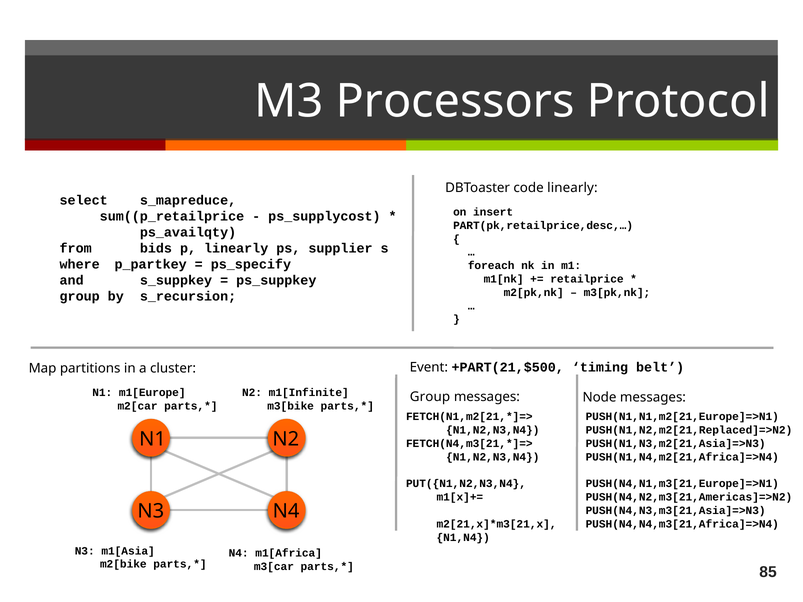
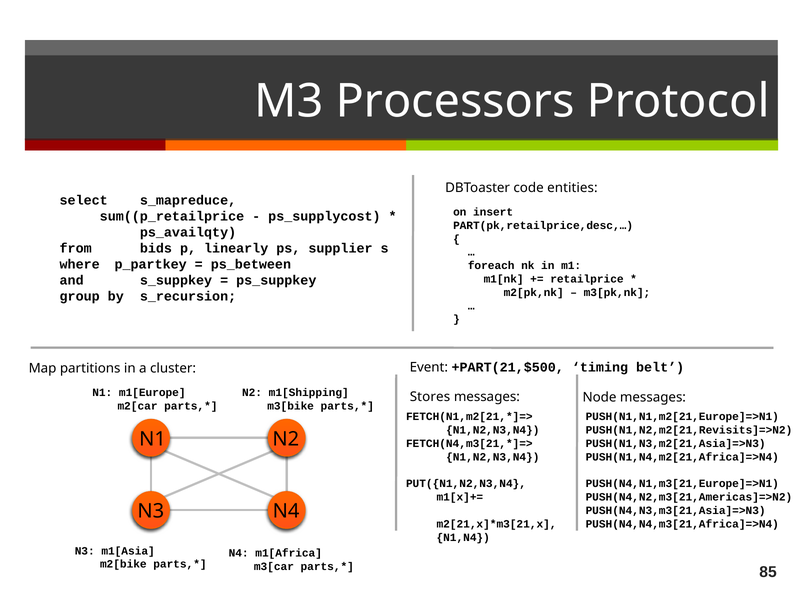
code linearly: linearly -> entities
ps_specify: ps_specify -> ps_between
m1[Infinite: m1[Infinite -> m1[Shipping
Group at (430, 397): Group -> Stores
PUSH(N1,N2,m2[21,Replaced]=>N2: PUSH(N1,N2,m2[21,Replaced]=>N2 -> PUSH(N1,N2,m2[21,Revisits]=>N2
